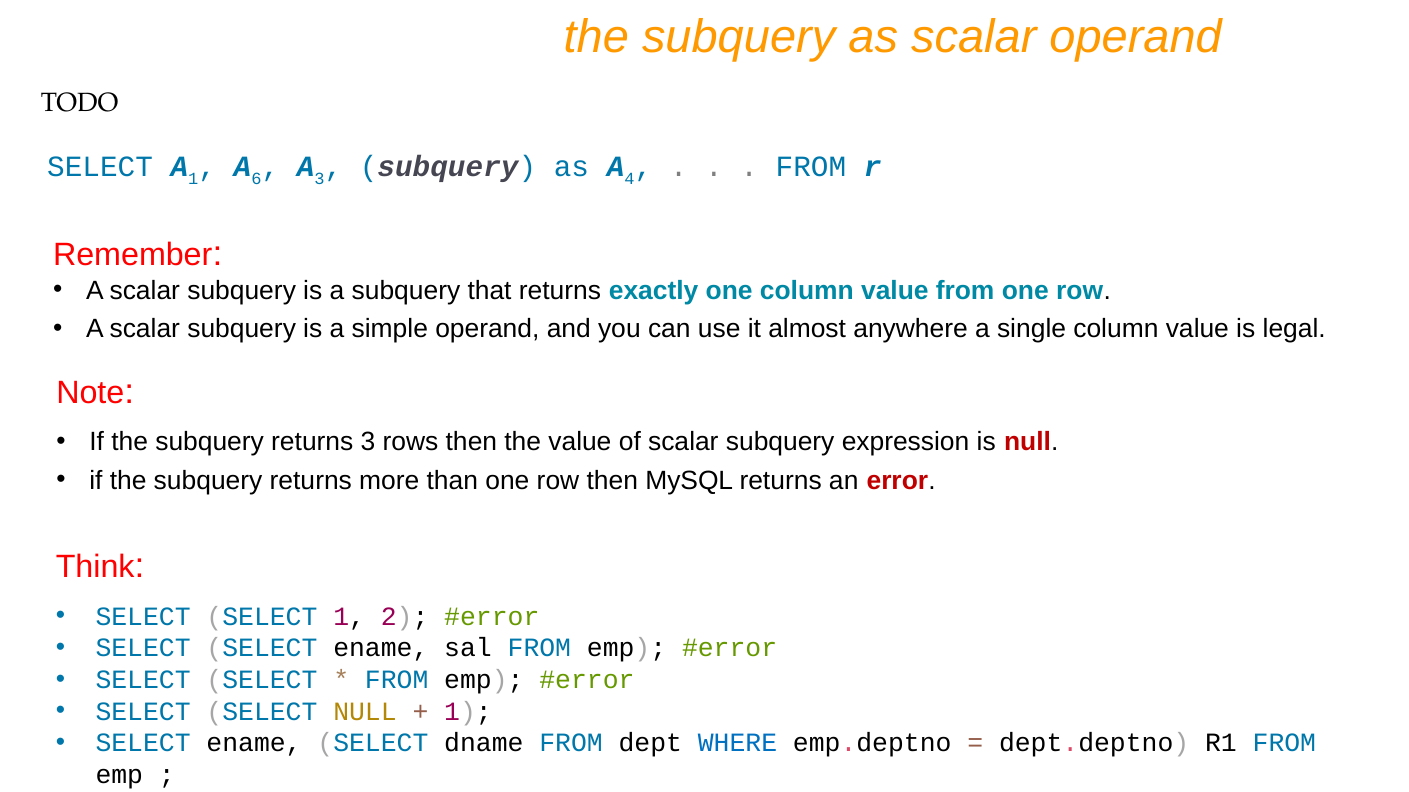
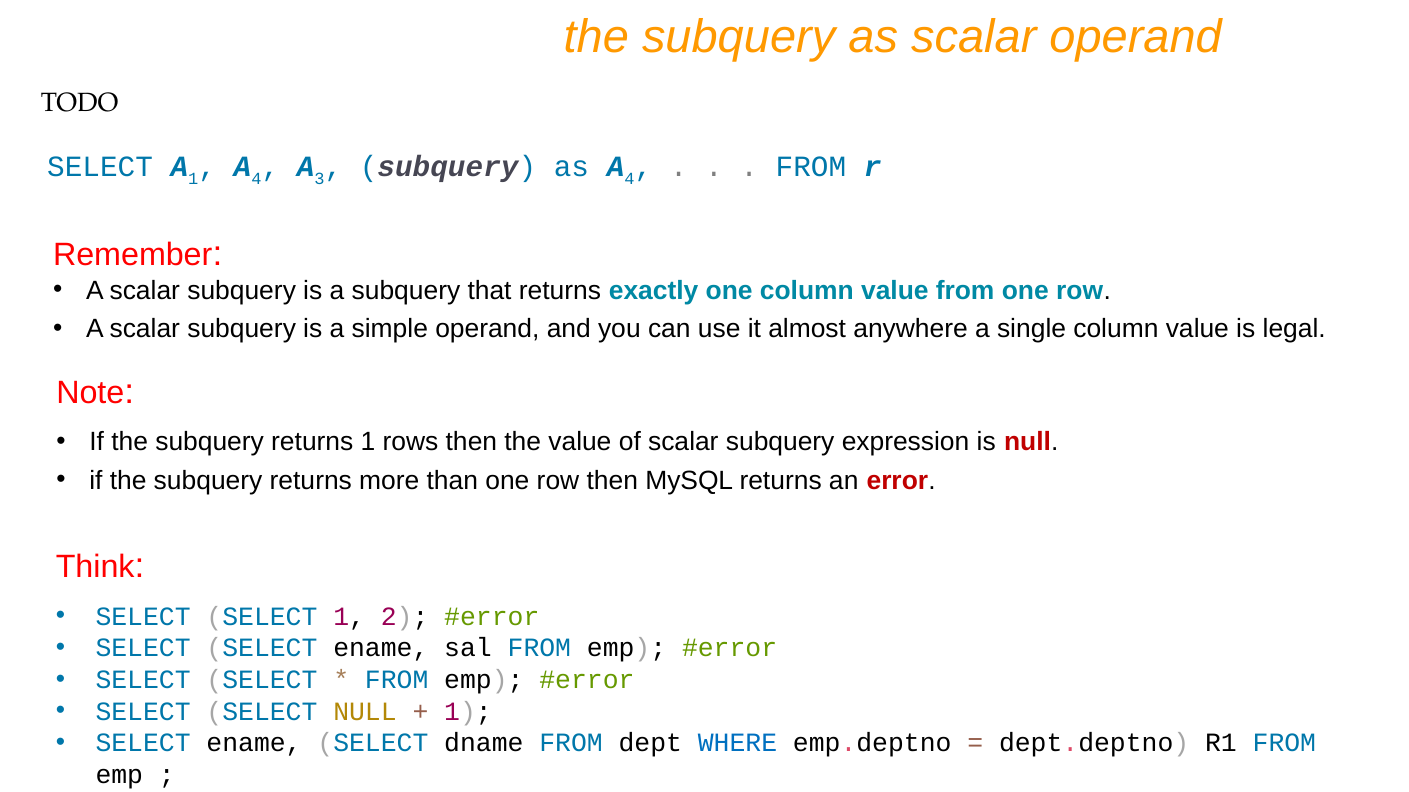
6 at (256, 179): 6 -> 4
returns 3: 3 -> 1
